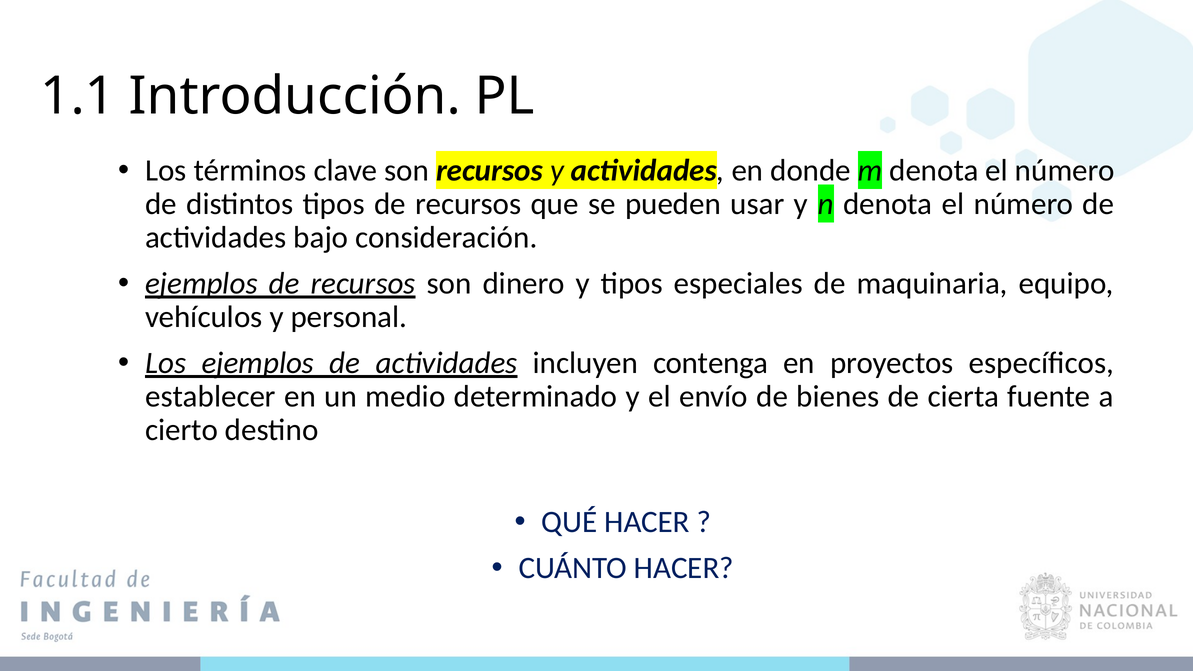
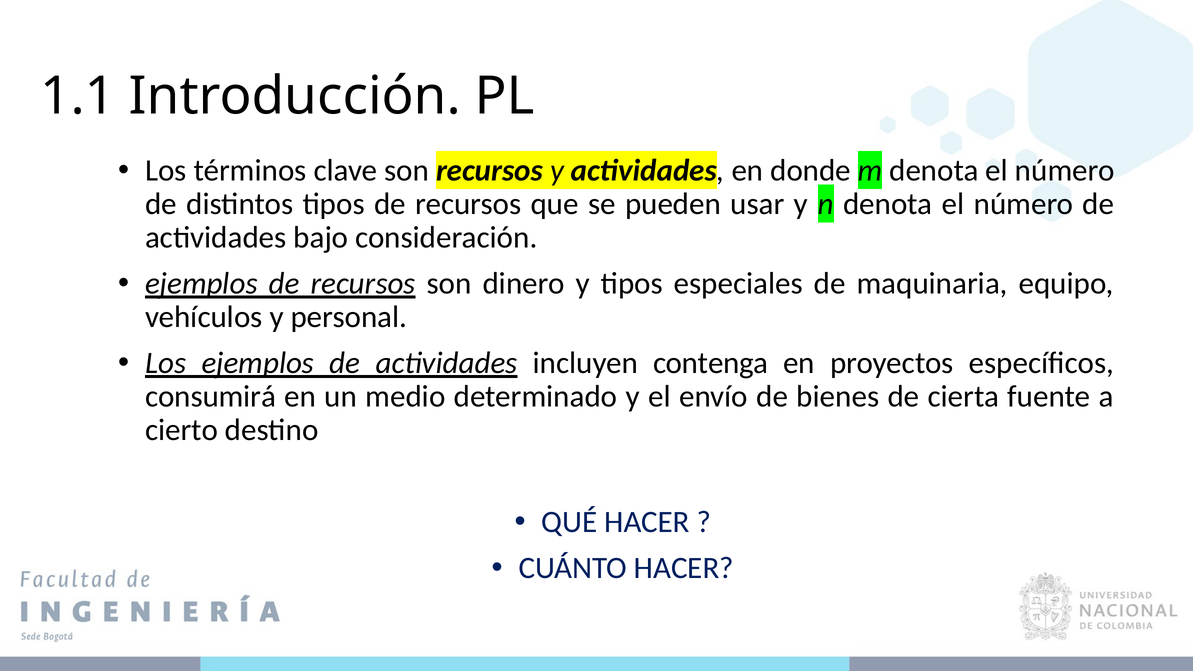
establecer: establecer -> consumirá
